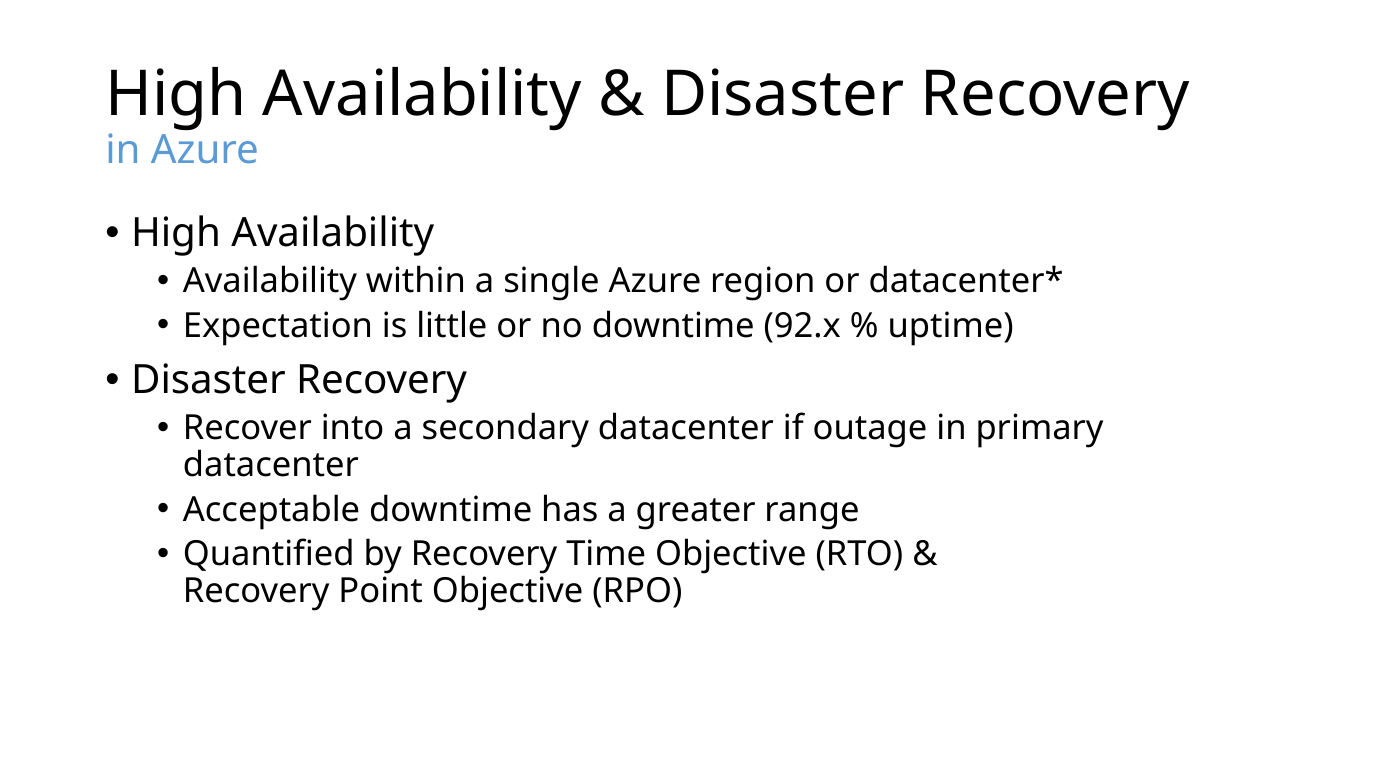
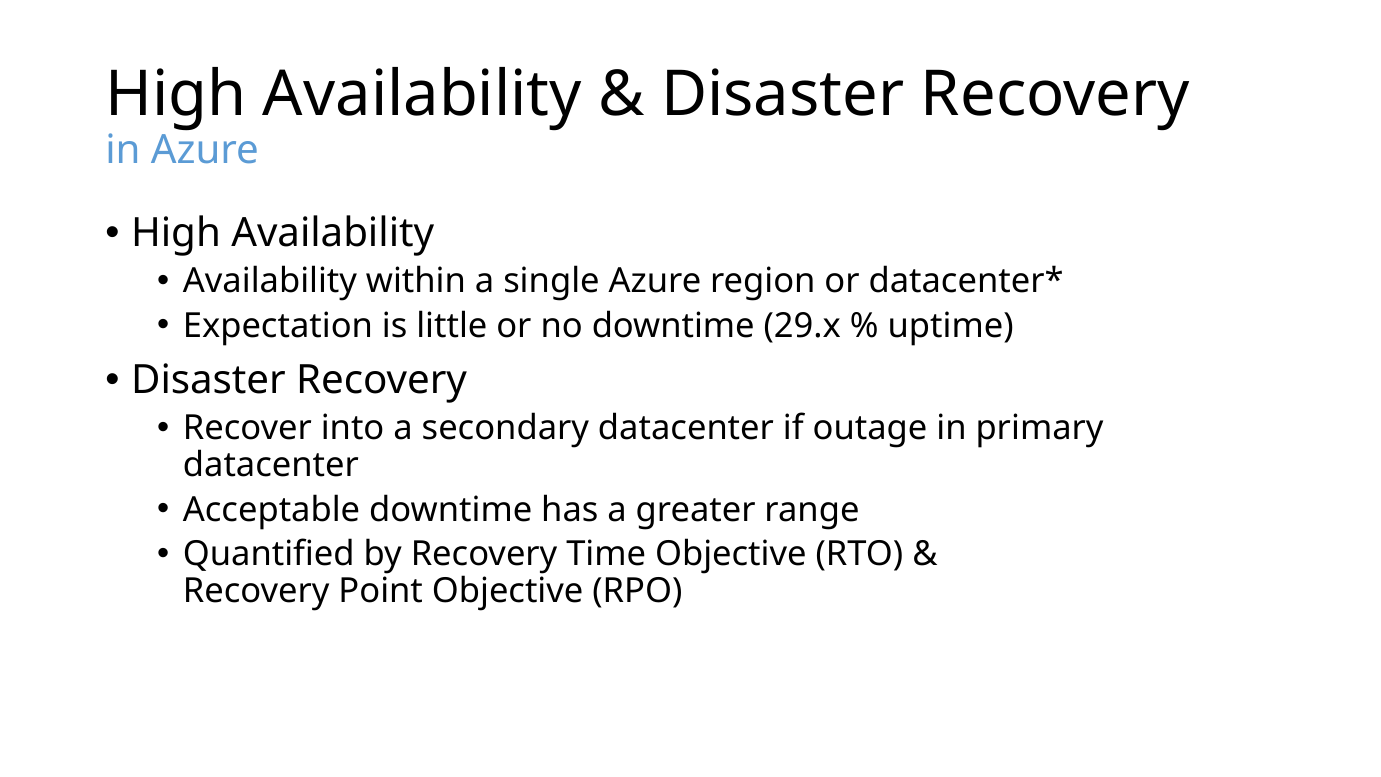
92.x: 92.x -> 29.x
